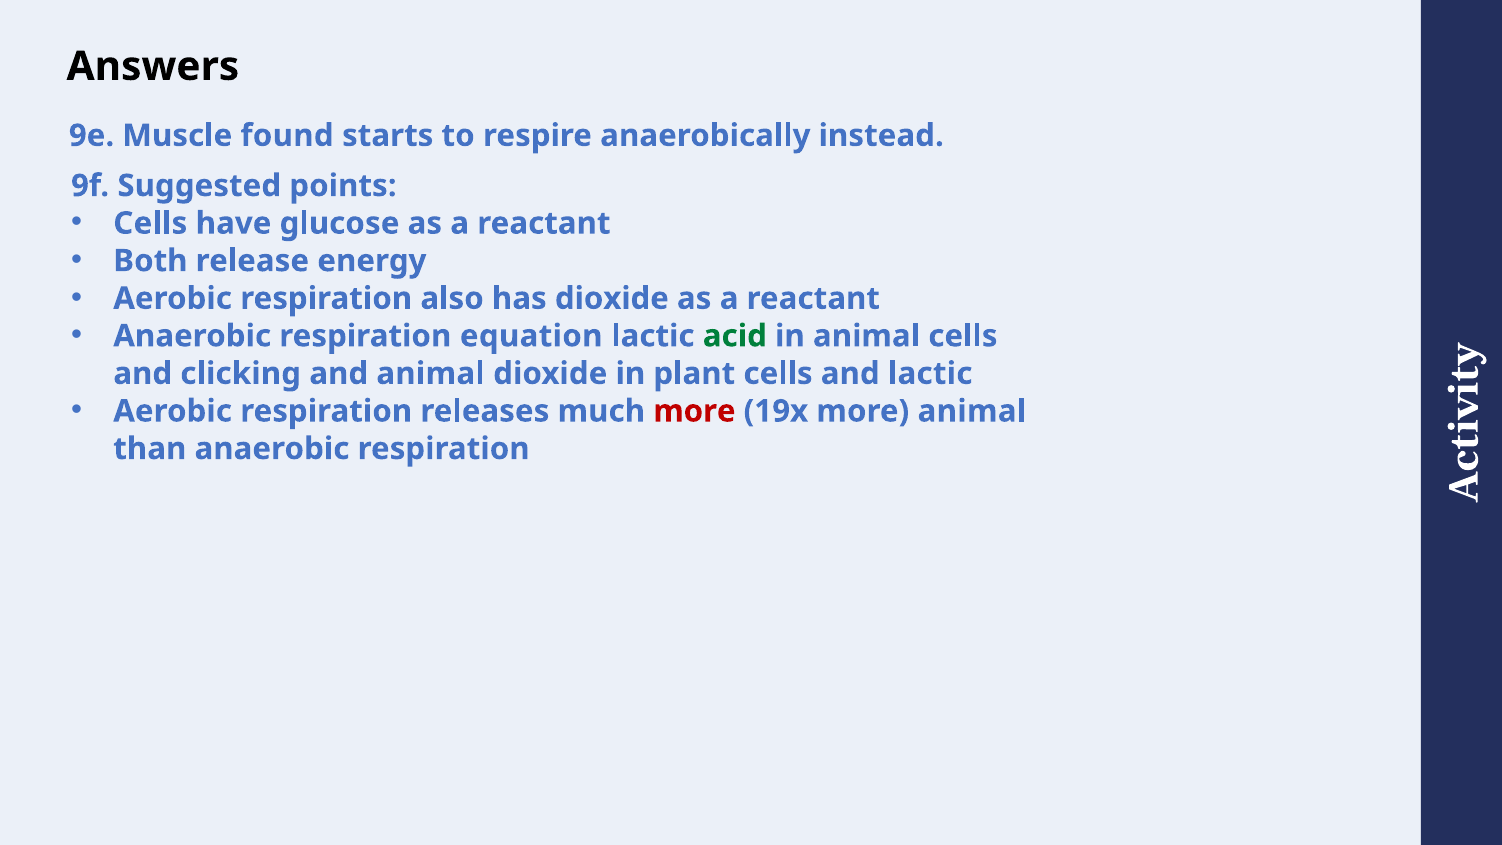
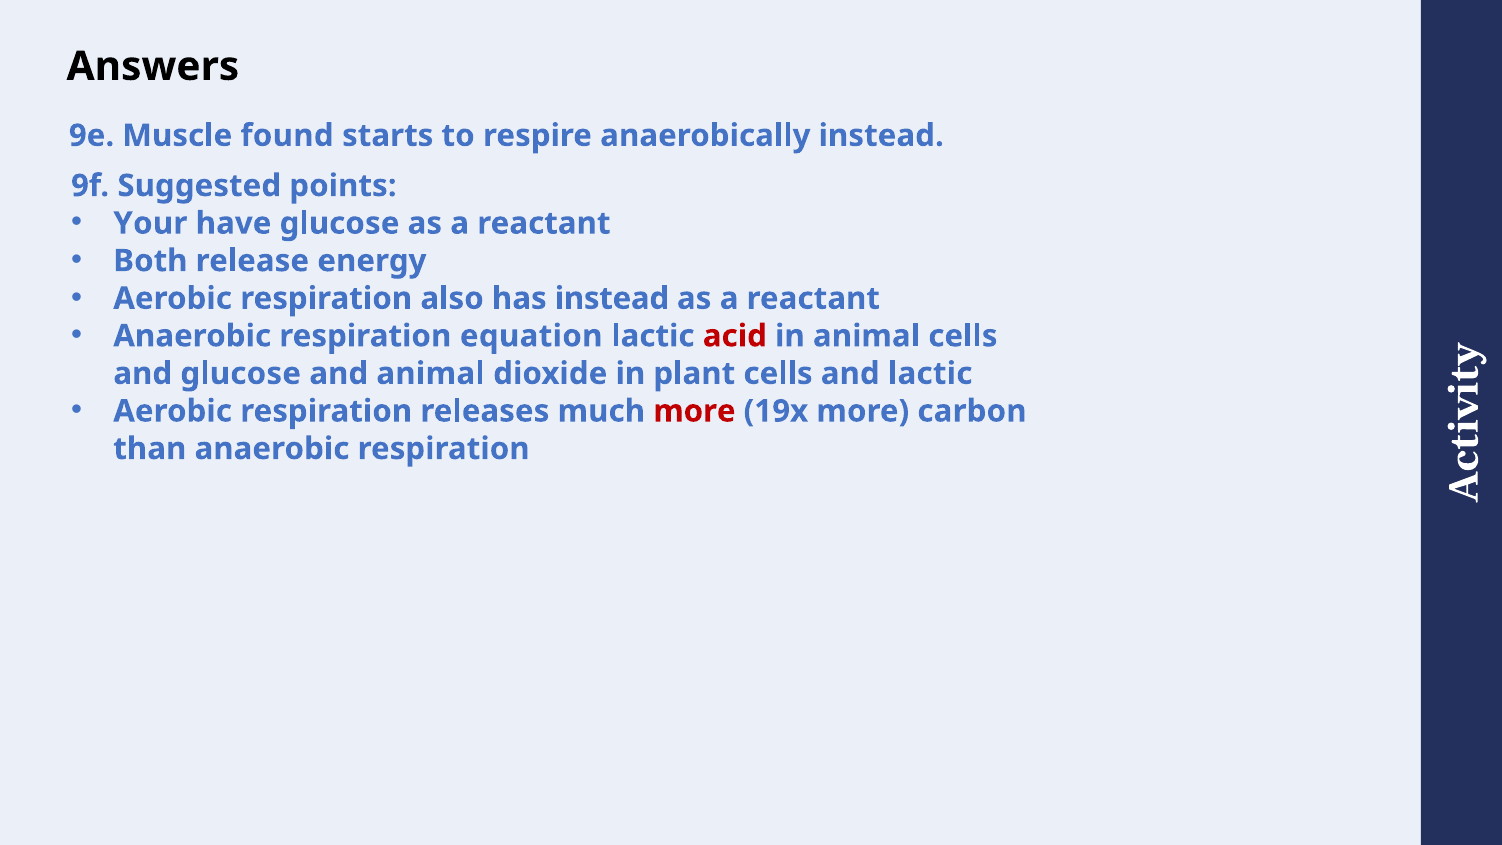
Cells at (150, 223): Cells -> Your
has dioxide: dioxide -> instead
acid colour: green -> red
and clicking: clicking -> glucose
more animal: animal -> carbon
